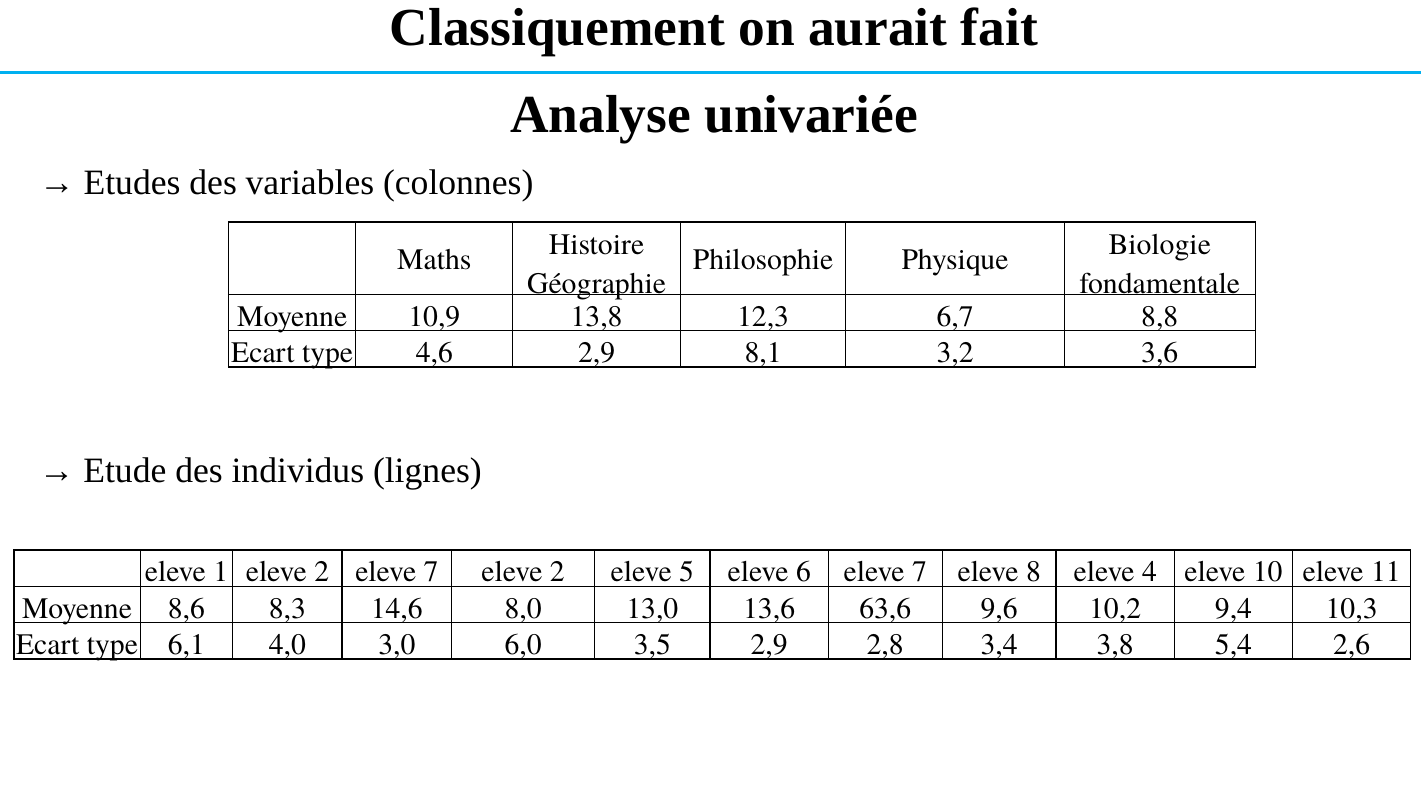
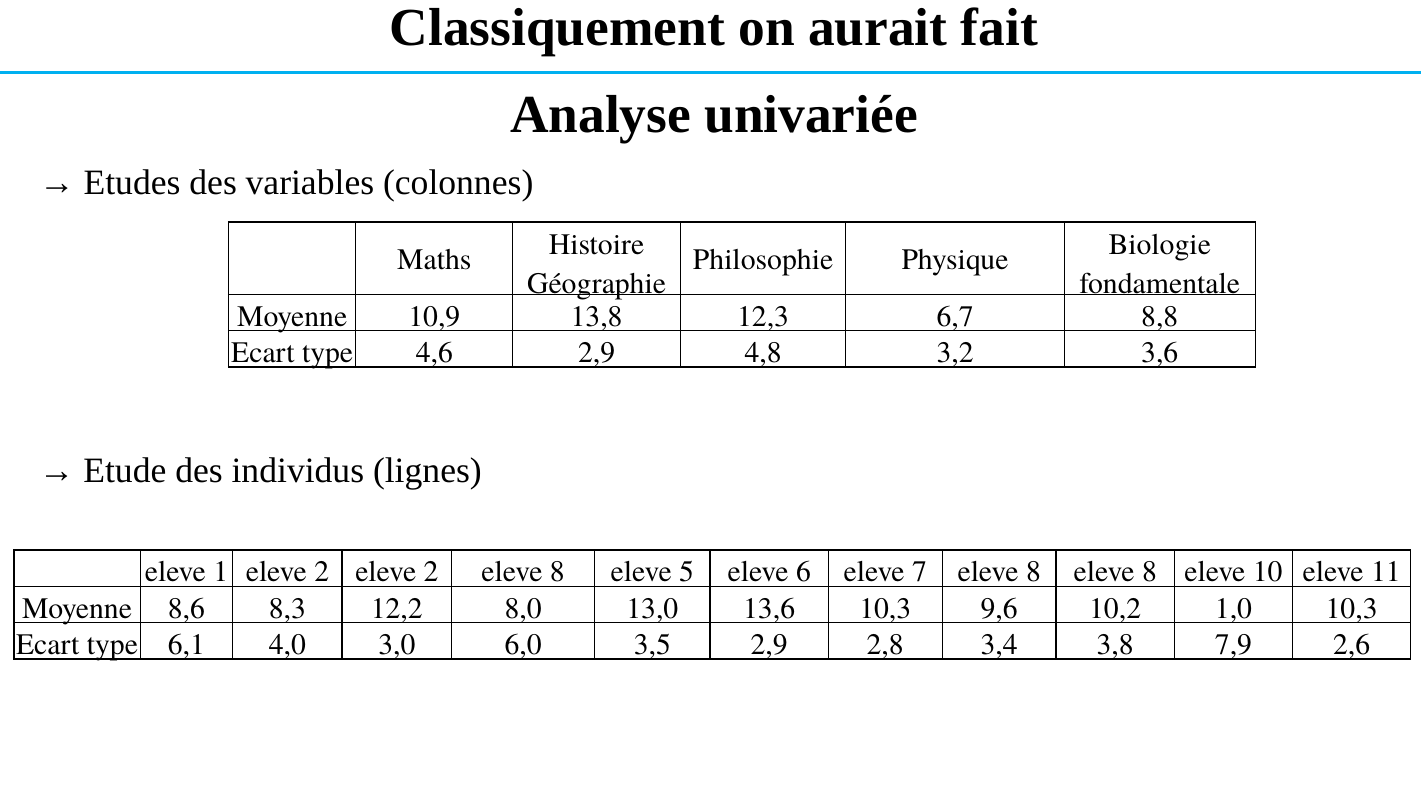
8,1: 8,1 -> 4,8
2 eleve 7: 7 -> 2
2 at (557, 572): 2 -> 8
8 eleve 4: 4 -> 8
14,6: 14,6 -> 12,2
13,6 63,6: 63,6 -> 10,3
9,4: 9,4 -> 1,0
5,4: 5,4 -> 7,9
